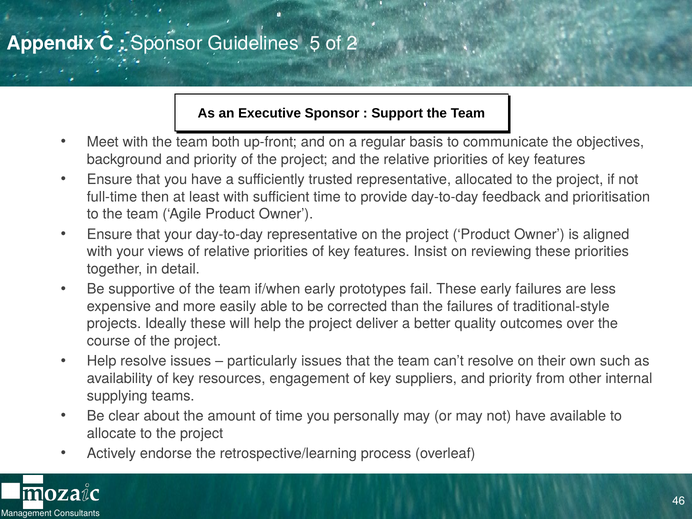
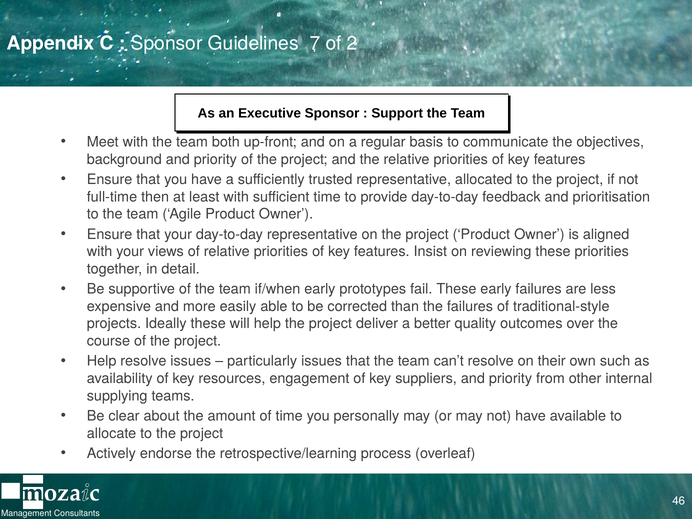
5: 5 -> 7
